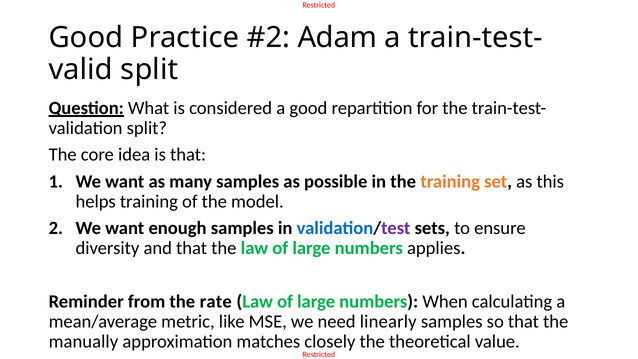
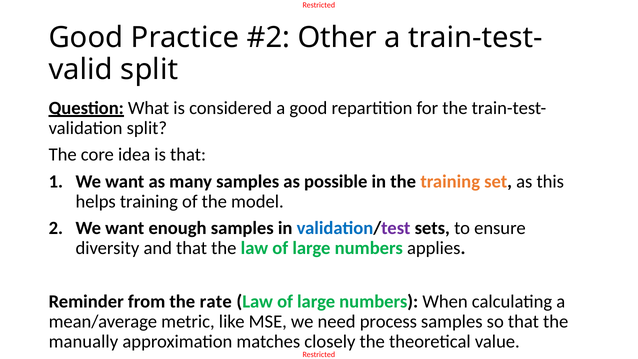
Adam: Adam -> Other
linearly: linearly -> process
